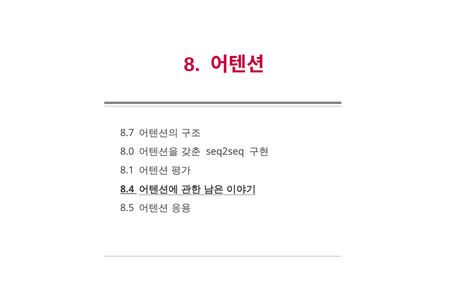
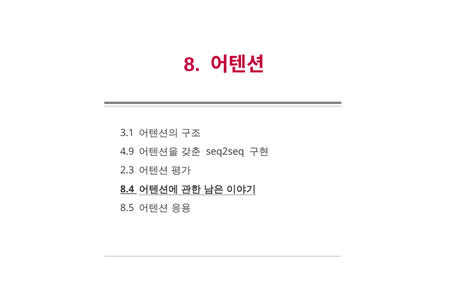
8.7: 8.7 -> 3.1
8.0: 8.0 -> 4.9
8.1: 8.1 -> 2.3
